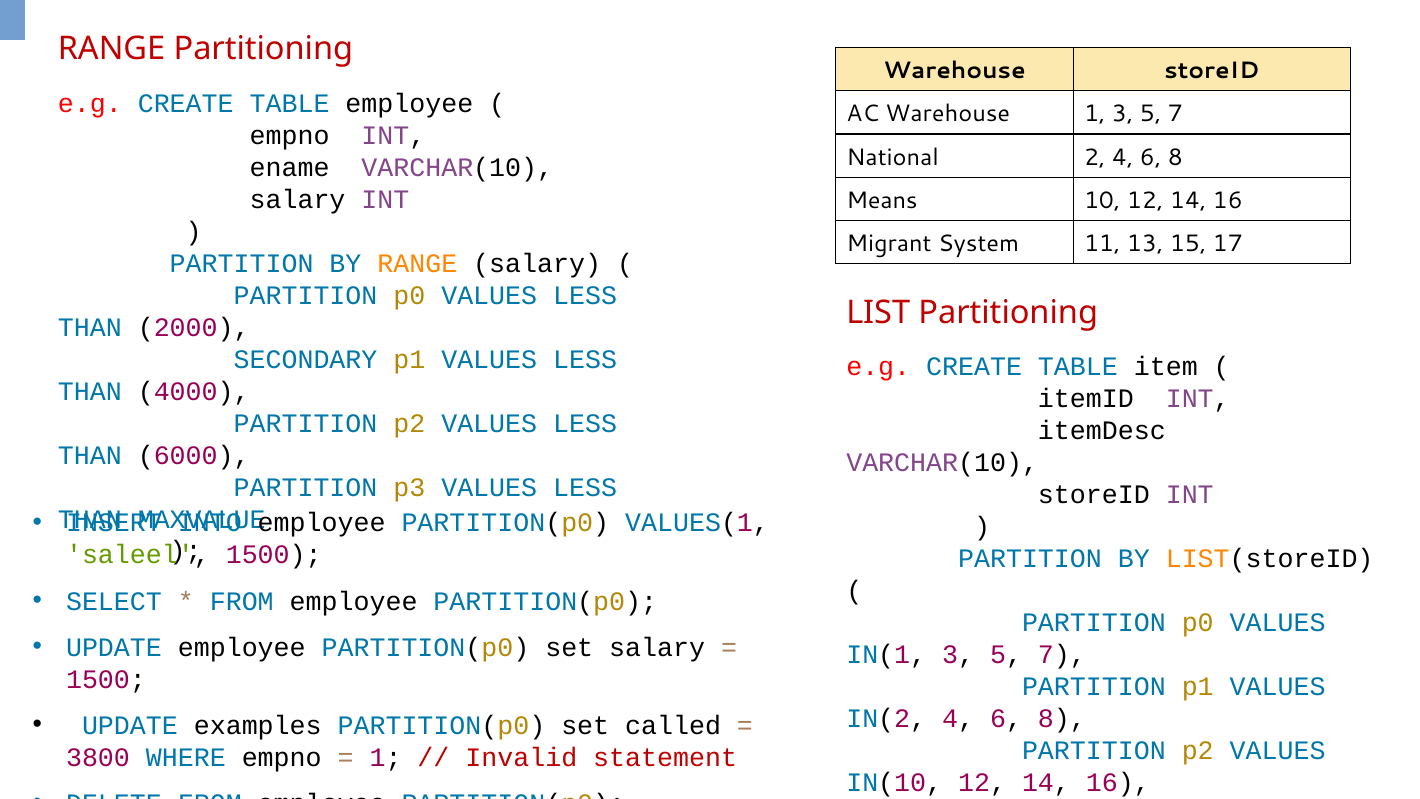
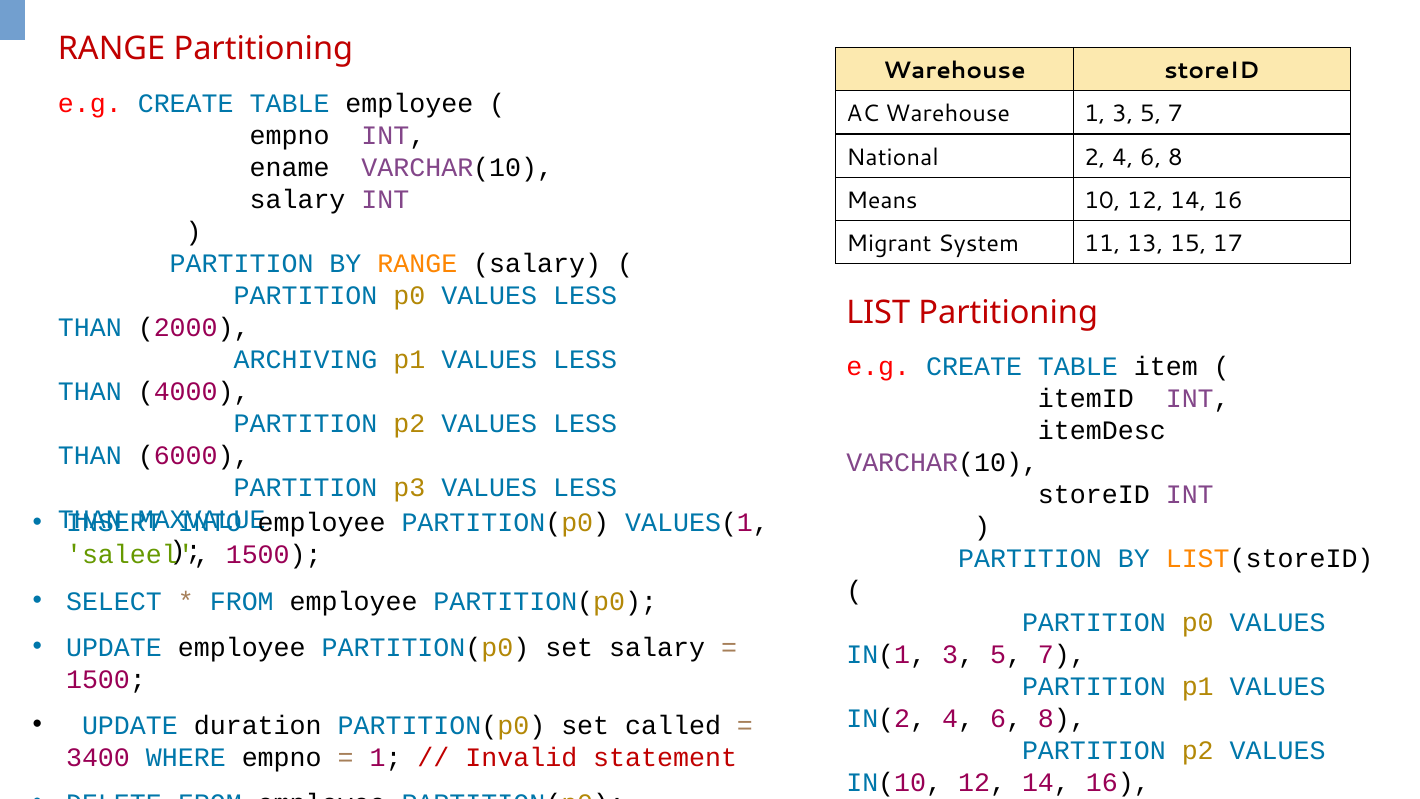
SECONDARY: SECONDARY -> ARCHIVING
examples: examples -> duration
3800: 3800 -> 3400
